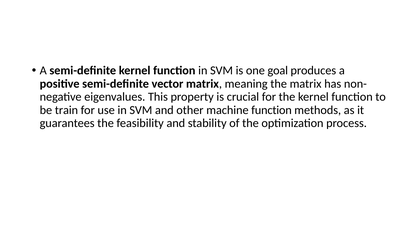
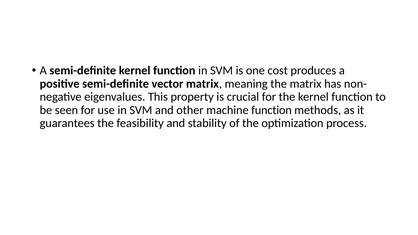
goal: goal -> cost
train: train -> seen
